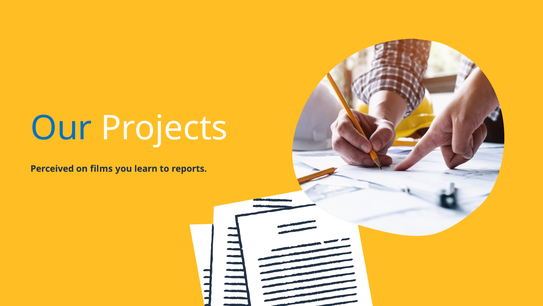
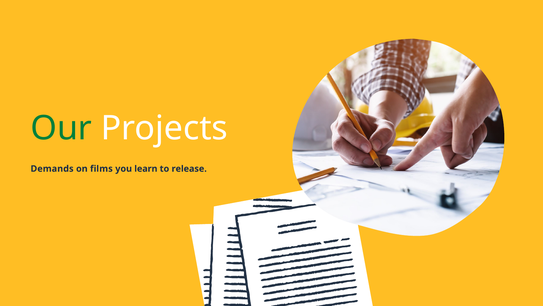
Our colour: blue -> green
Perceived: Perceived -> Demands
reports: reports -> release
